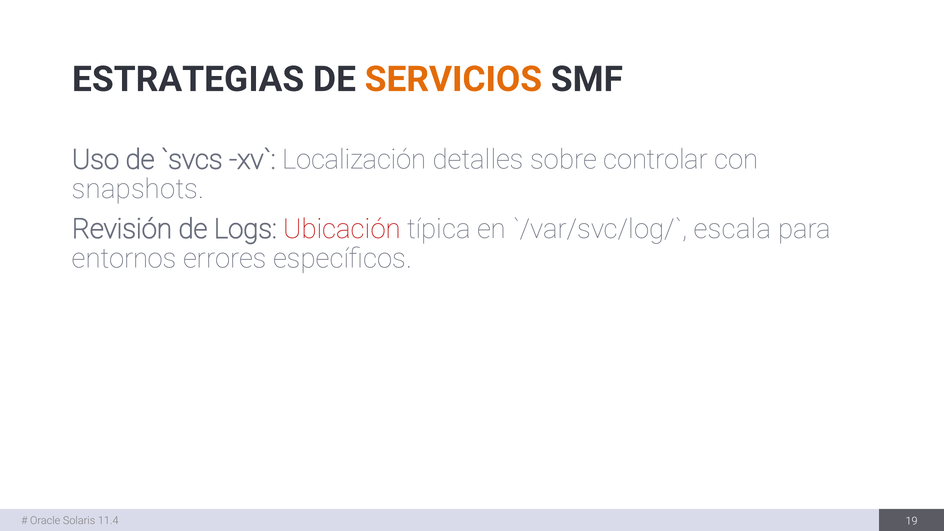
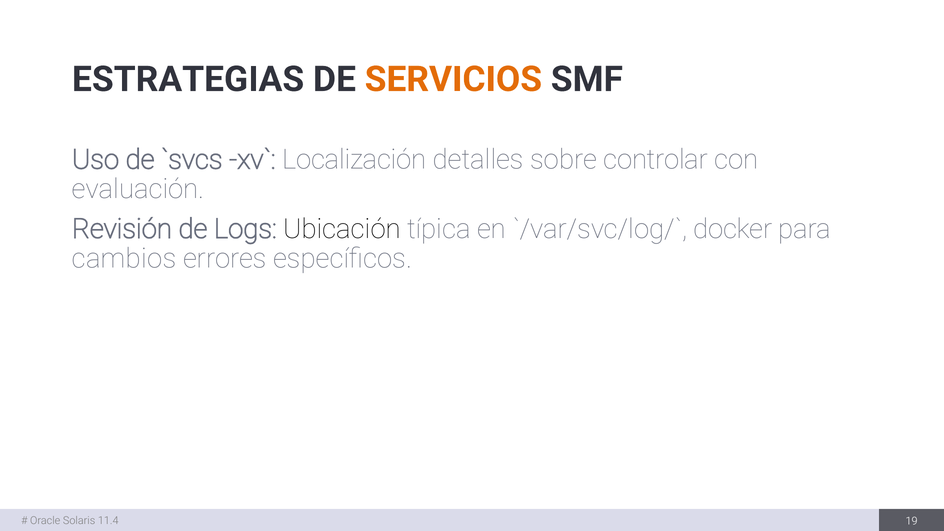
snapshots: snapshots -> evaluación
Ubicación colour: red -> black
escala: escala -> docker
entornos: entornos -> cambios
